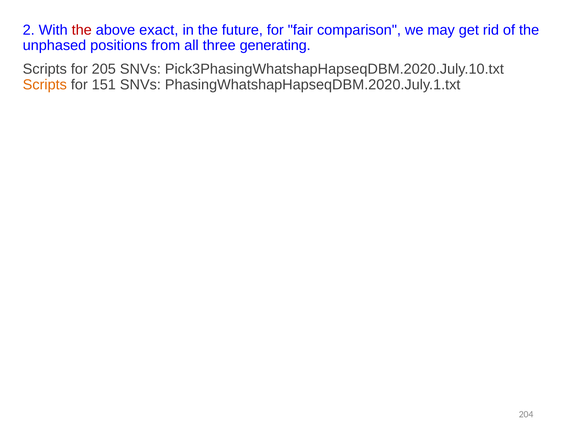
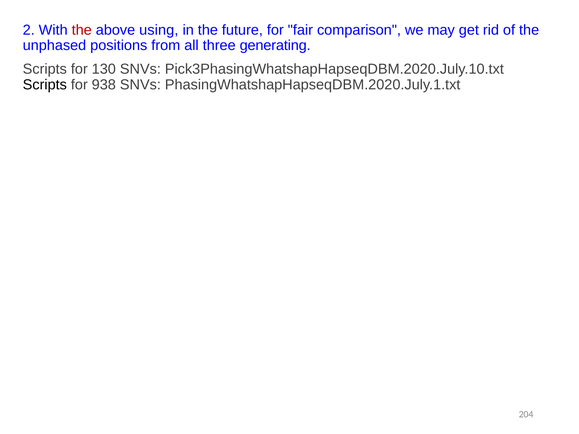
exact: exact -> using
205: 205 -> 130
Scripts at (45, 85) colour: orange -> black
151: 151 -> 938
